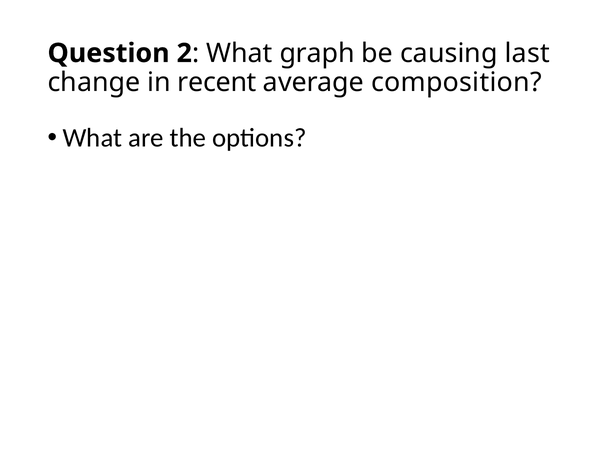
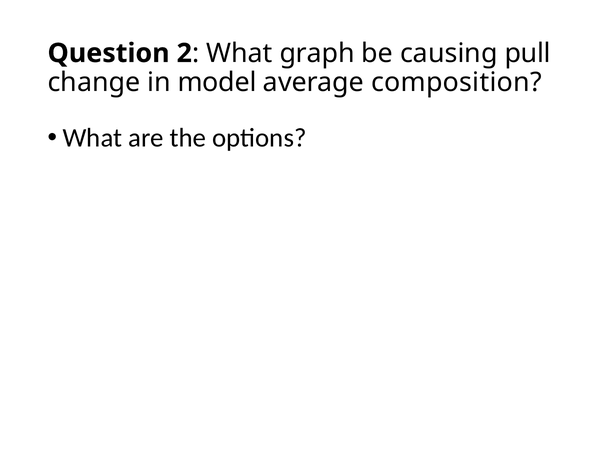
last: last -> pull
recent: recent -> model
